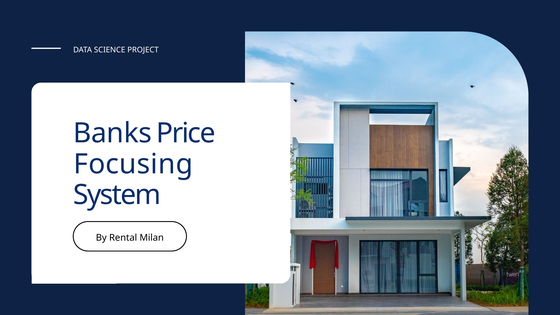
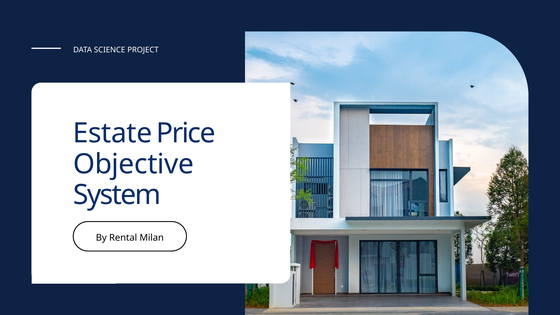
Banks: Banks -> Estate
Focusing: Focusing -> Objective
